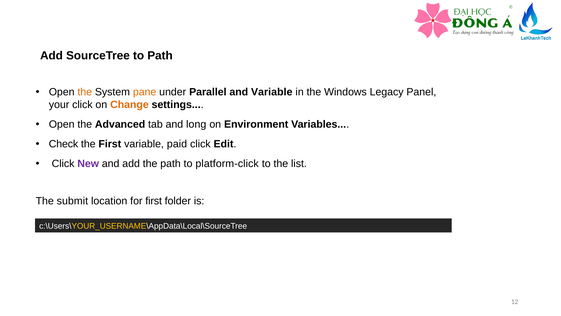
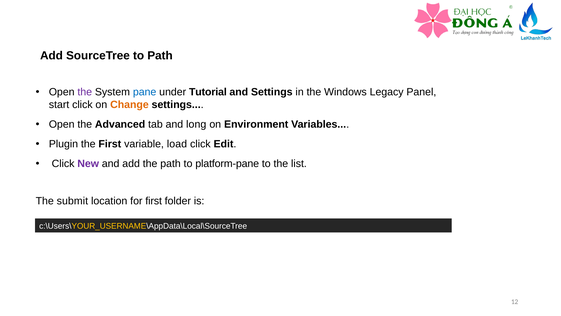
the at (85, 92) colour: orange -> purple
pane colour: orange -> blue
Parallel: Parallel -> Tutorial
and Variable: Variable -> Settings
your: your -> start
Check: Check -> Plugin
paid: paid -> load
platform-click: platform-click -> platform-pane
